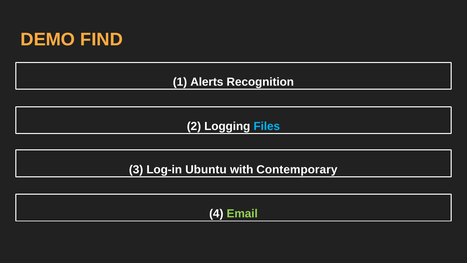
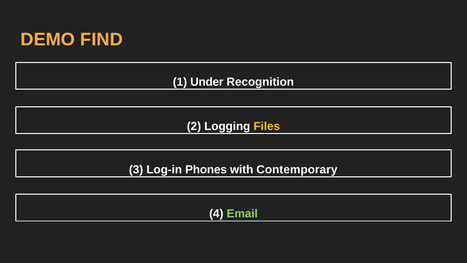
Alerts: Alerts -> Under
Files colour: light blue -> yellow
Ubuntu: Ubuntu -> Phones
